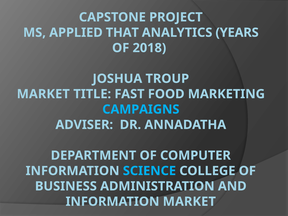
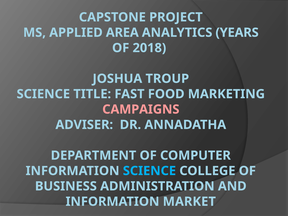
THAT: THAT -> AREA
MARKET at (43, 94): MARKET -> SCIENCE
CAMPAIGNS colour: light blue -> pink
